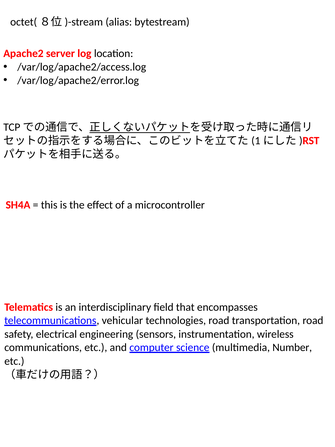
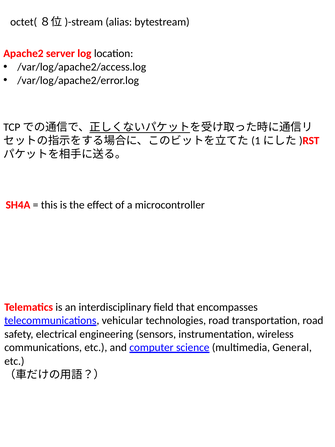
Number: Number -> General
